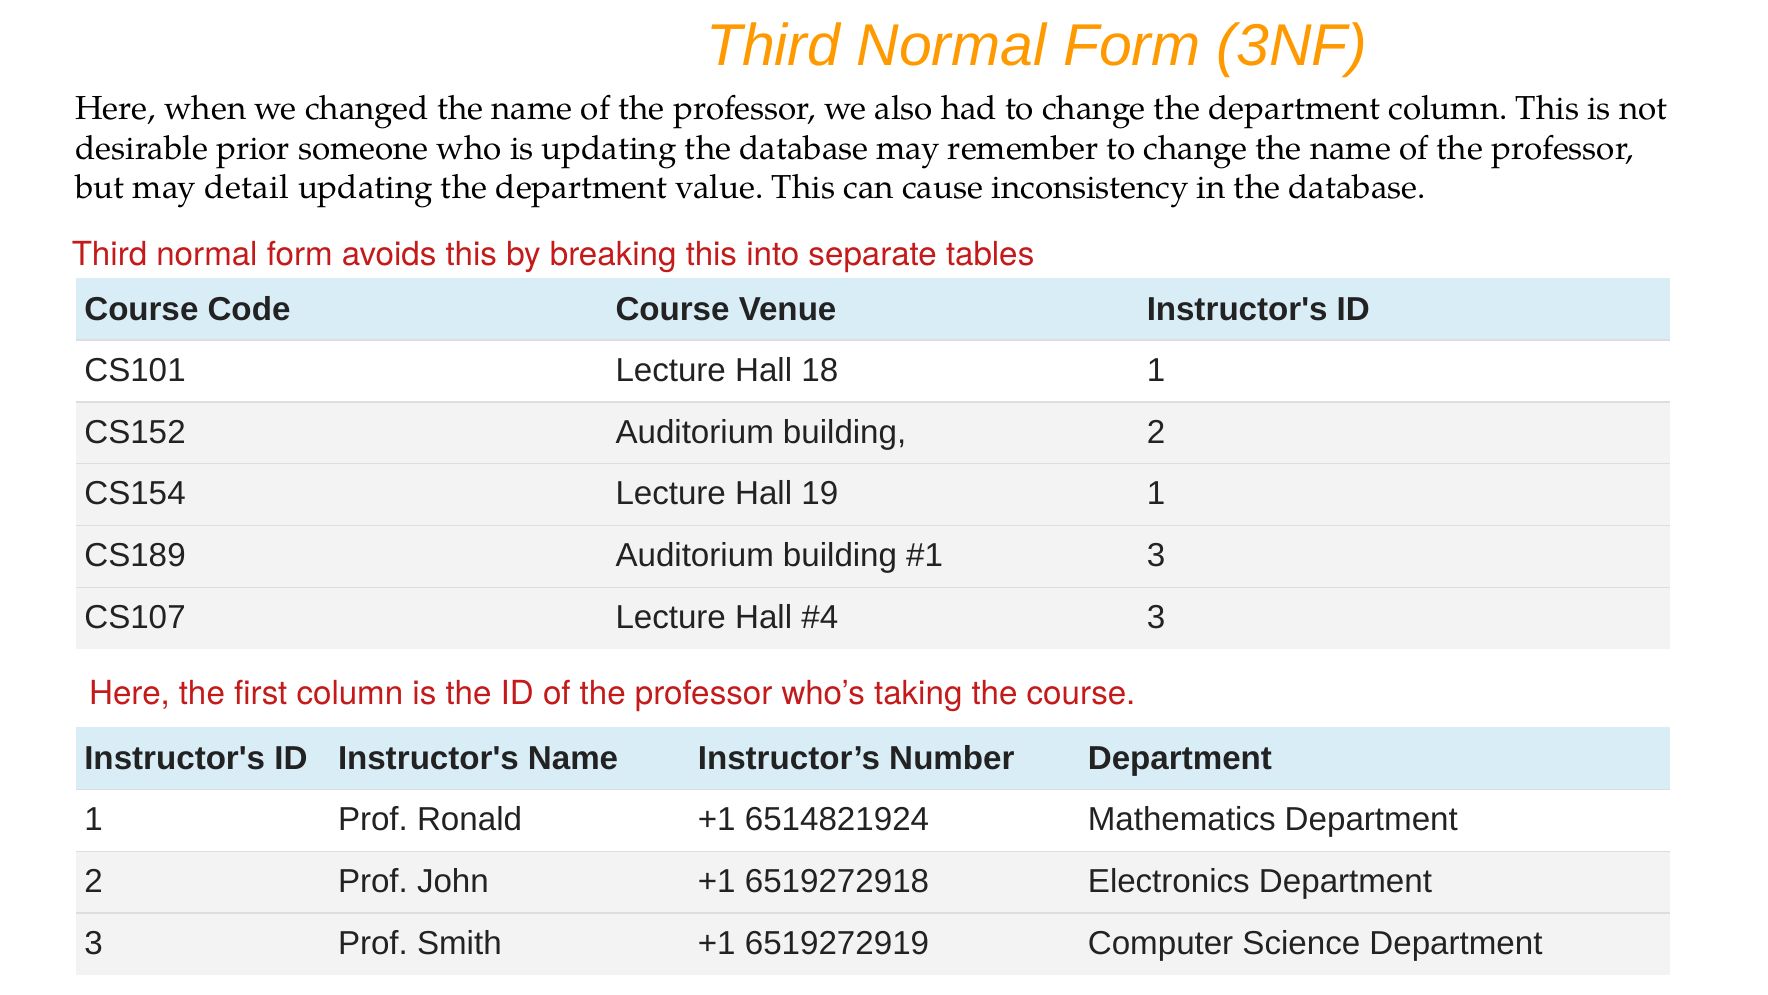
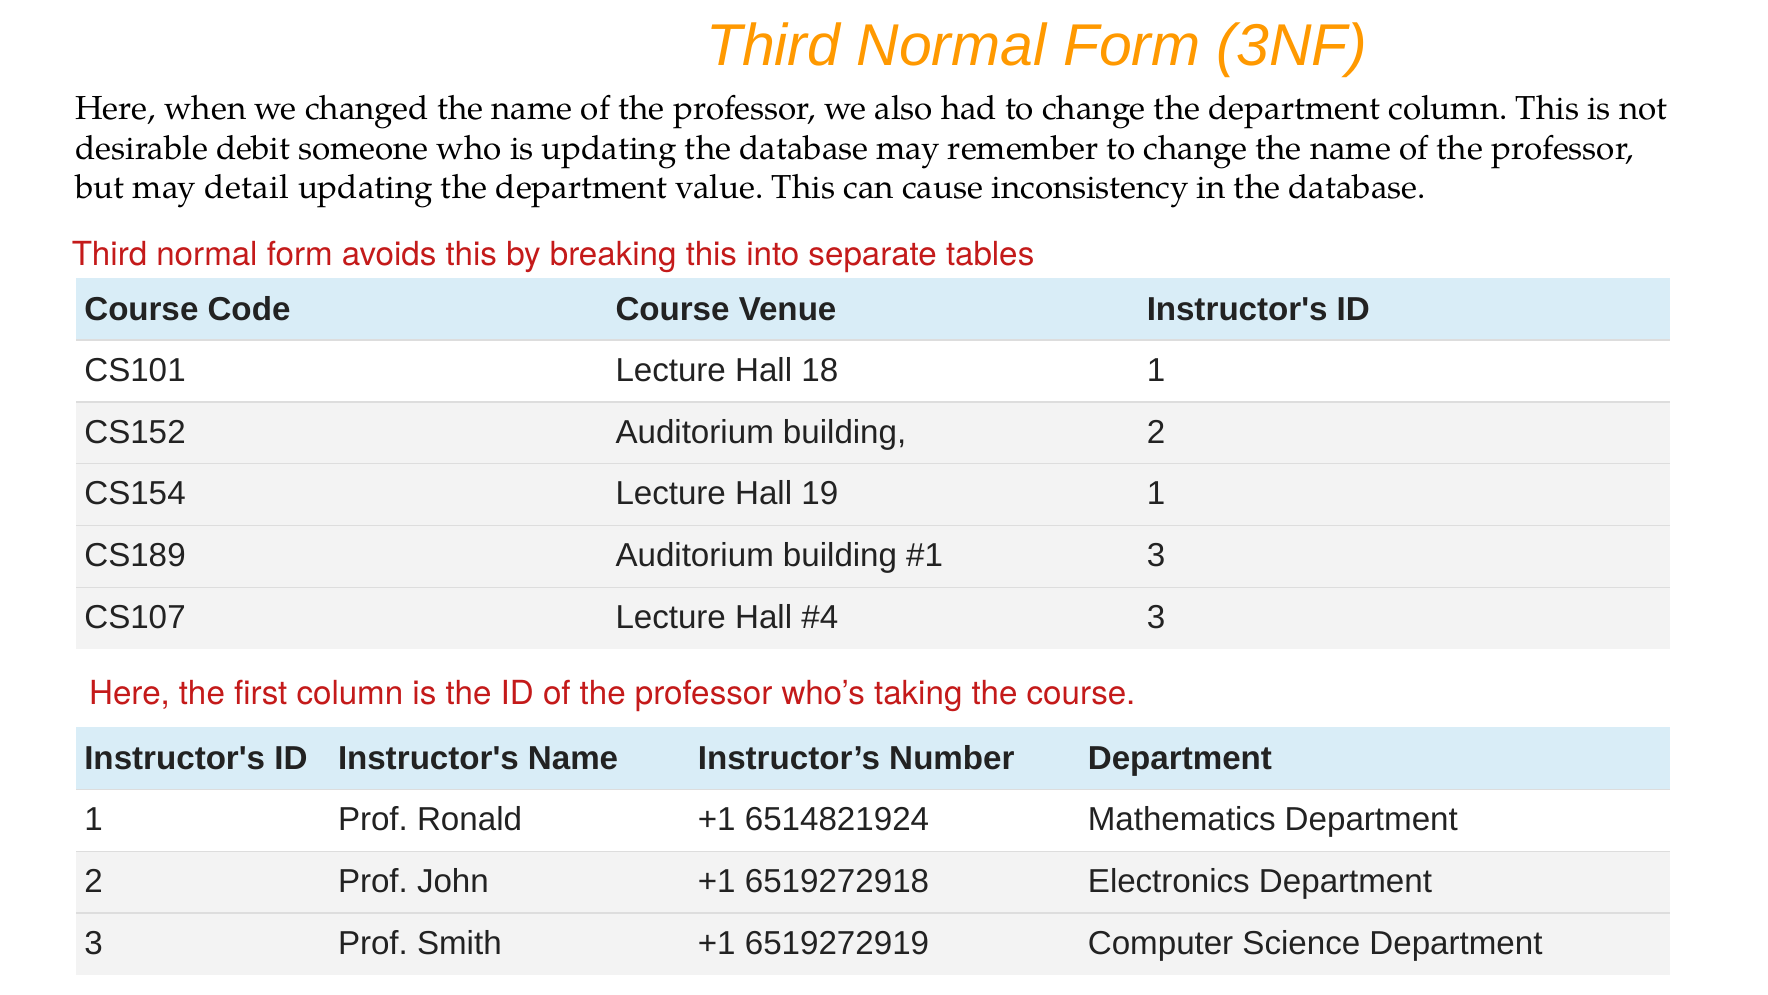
prior: prior -> debit
